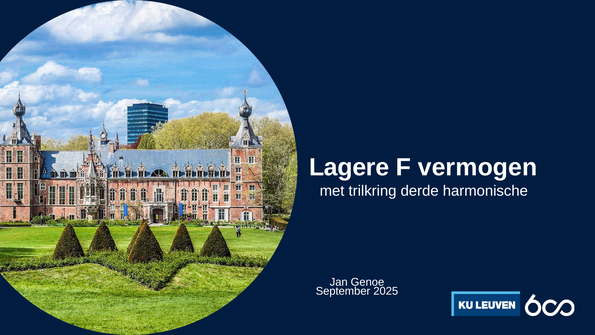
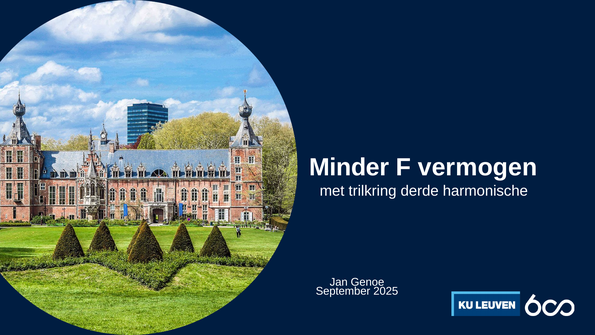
Lagere: Lagere -> Minder
